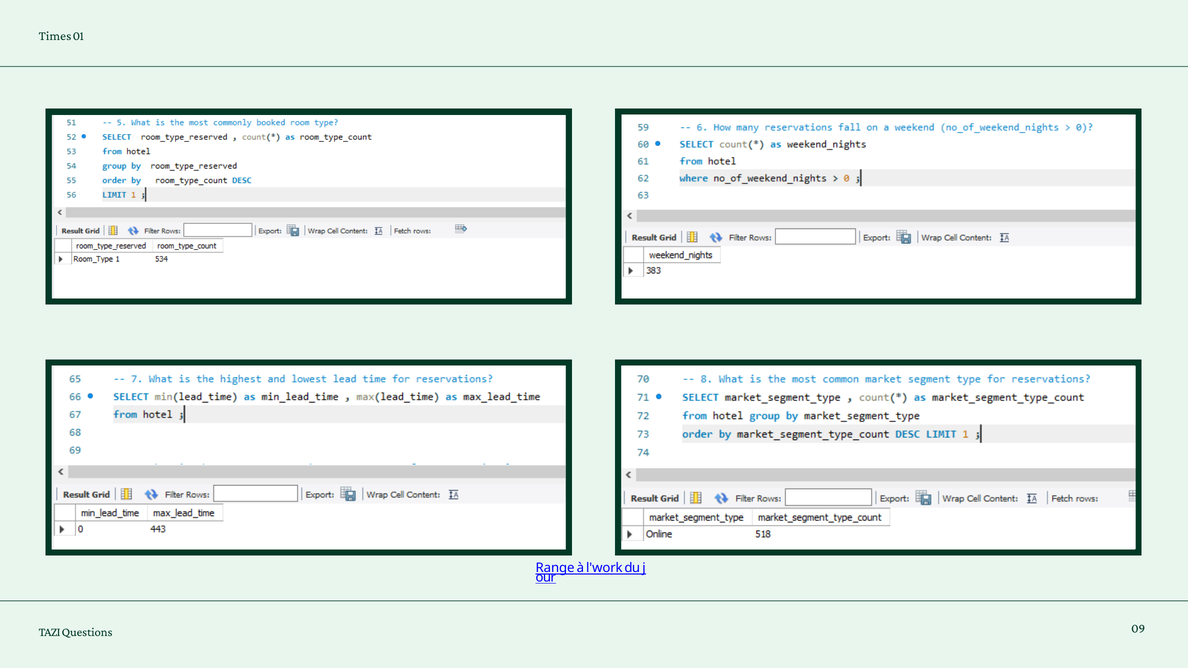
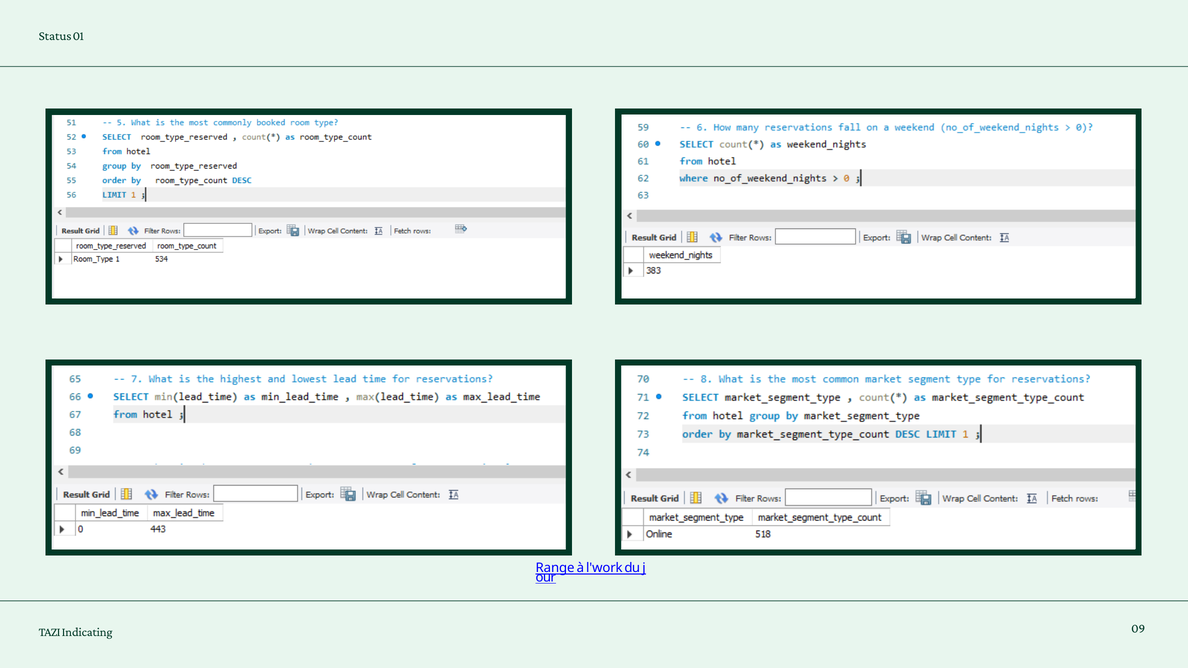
Times: Times -> Status
Questions: Questions -> Indicating
